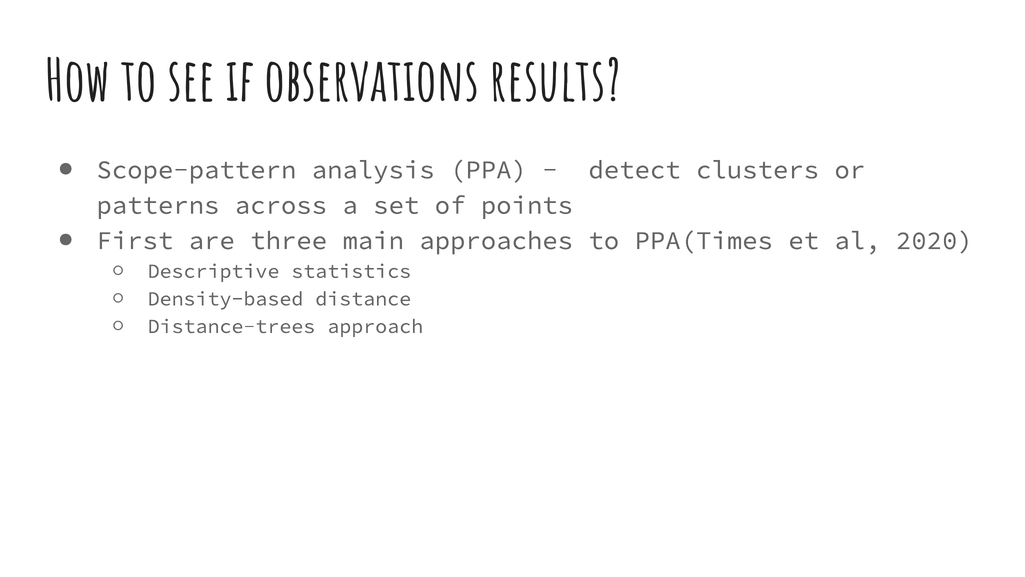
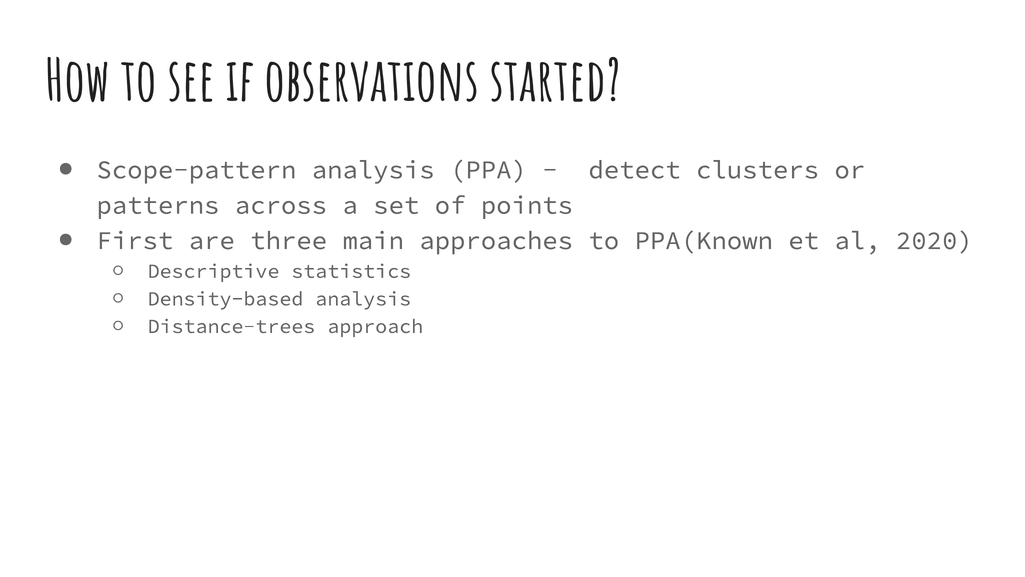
results: results -> started
PPA(Times: PPA(Times -> PPA(Known
Density-based distance: distance -> analysis
